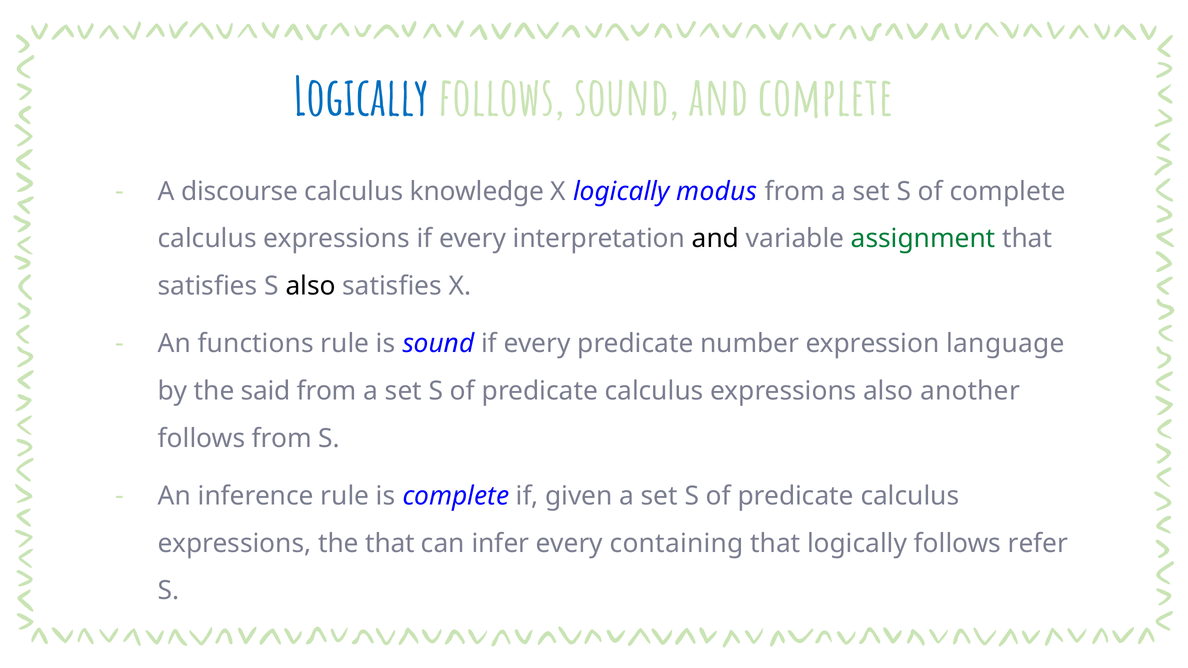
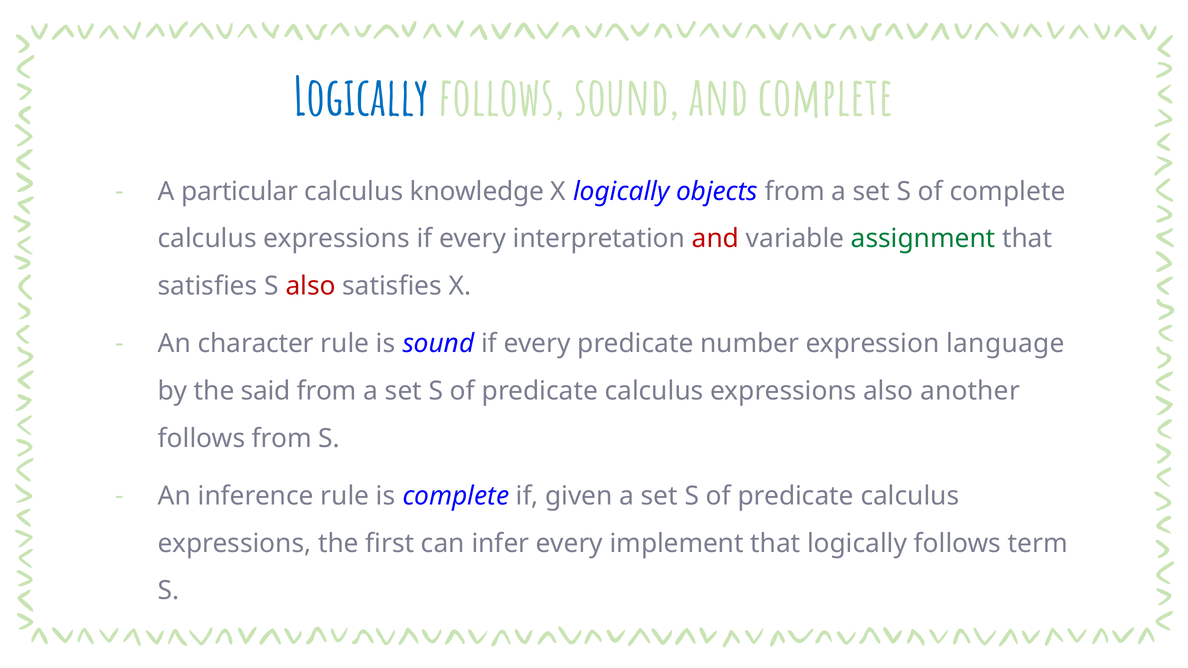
discourse: discourse -> particular
modus: modus -> objects
and at (715, 239) colour: black -> red
also at (311, 286) colour: black -> red
functions: functions -> character
the that: that -> first
containing: containing -> implement
refer: refer -> term
